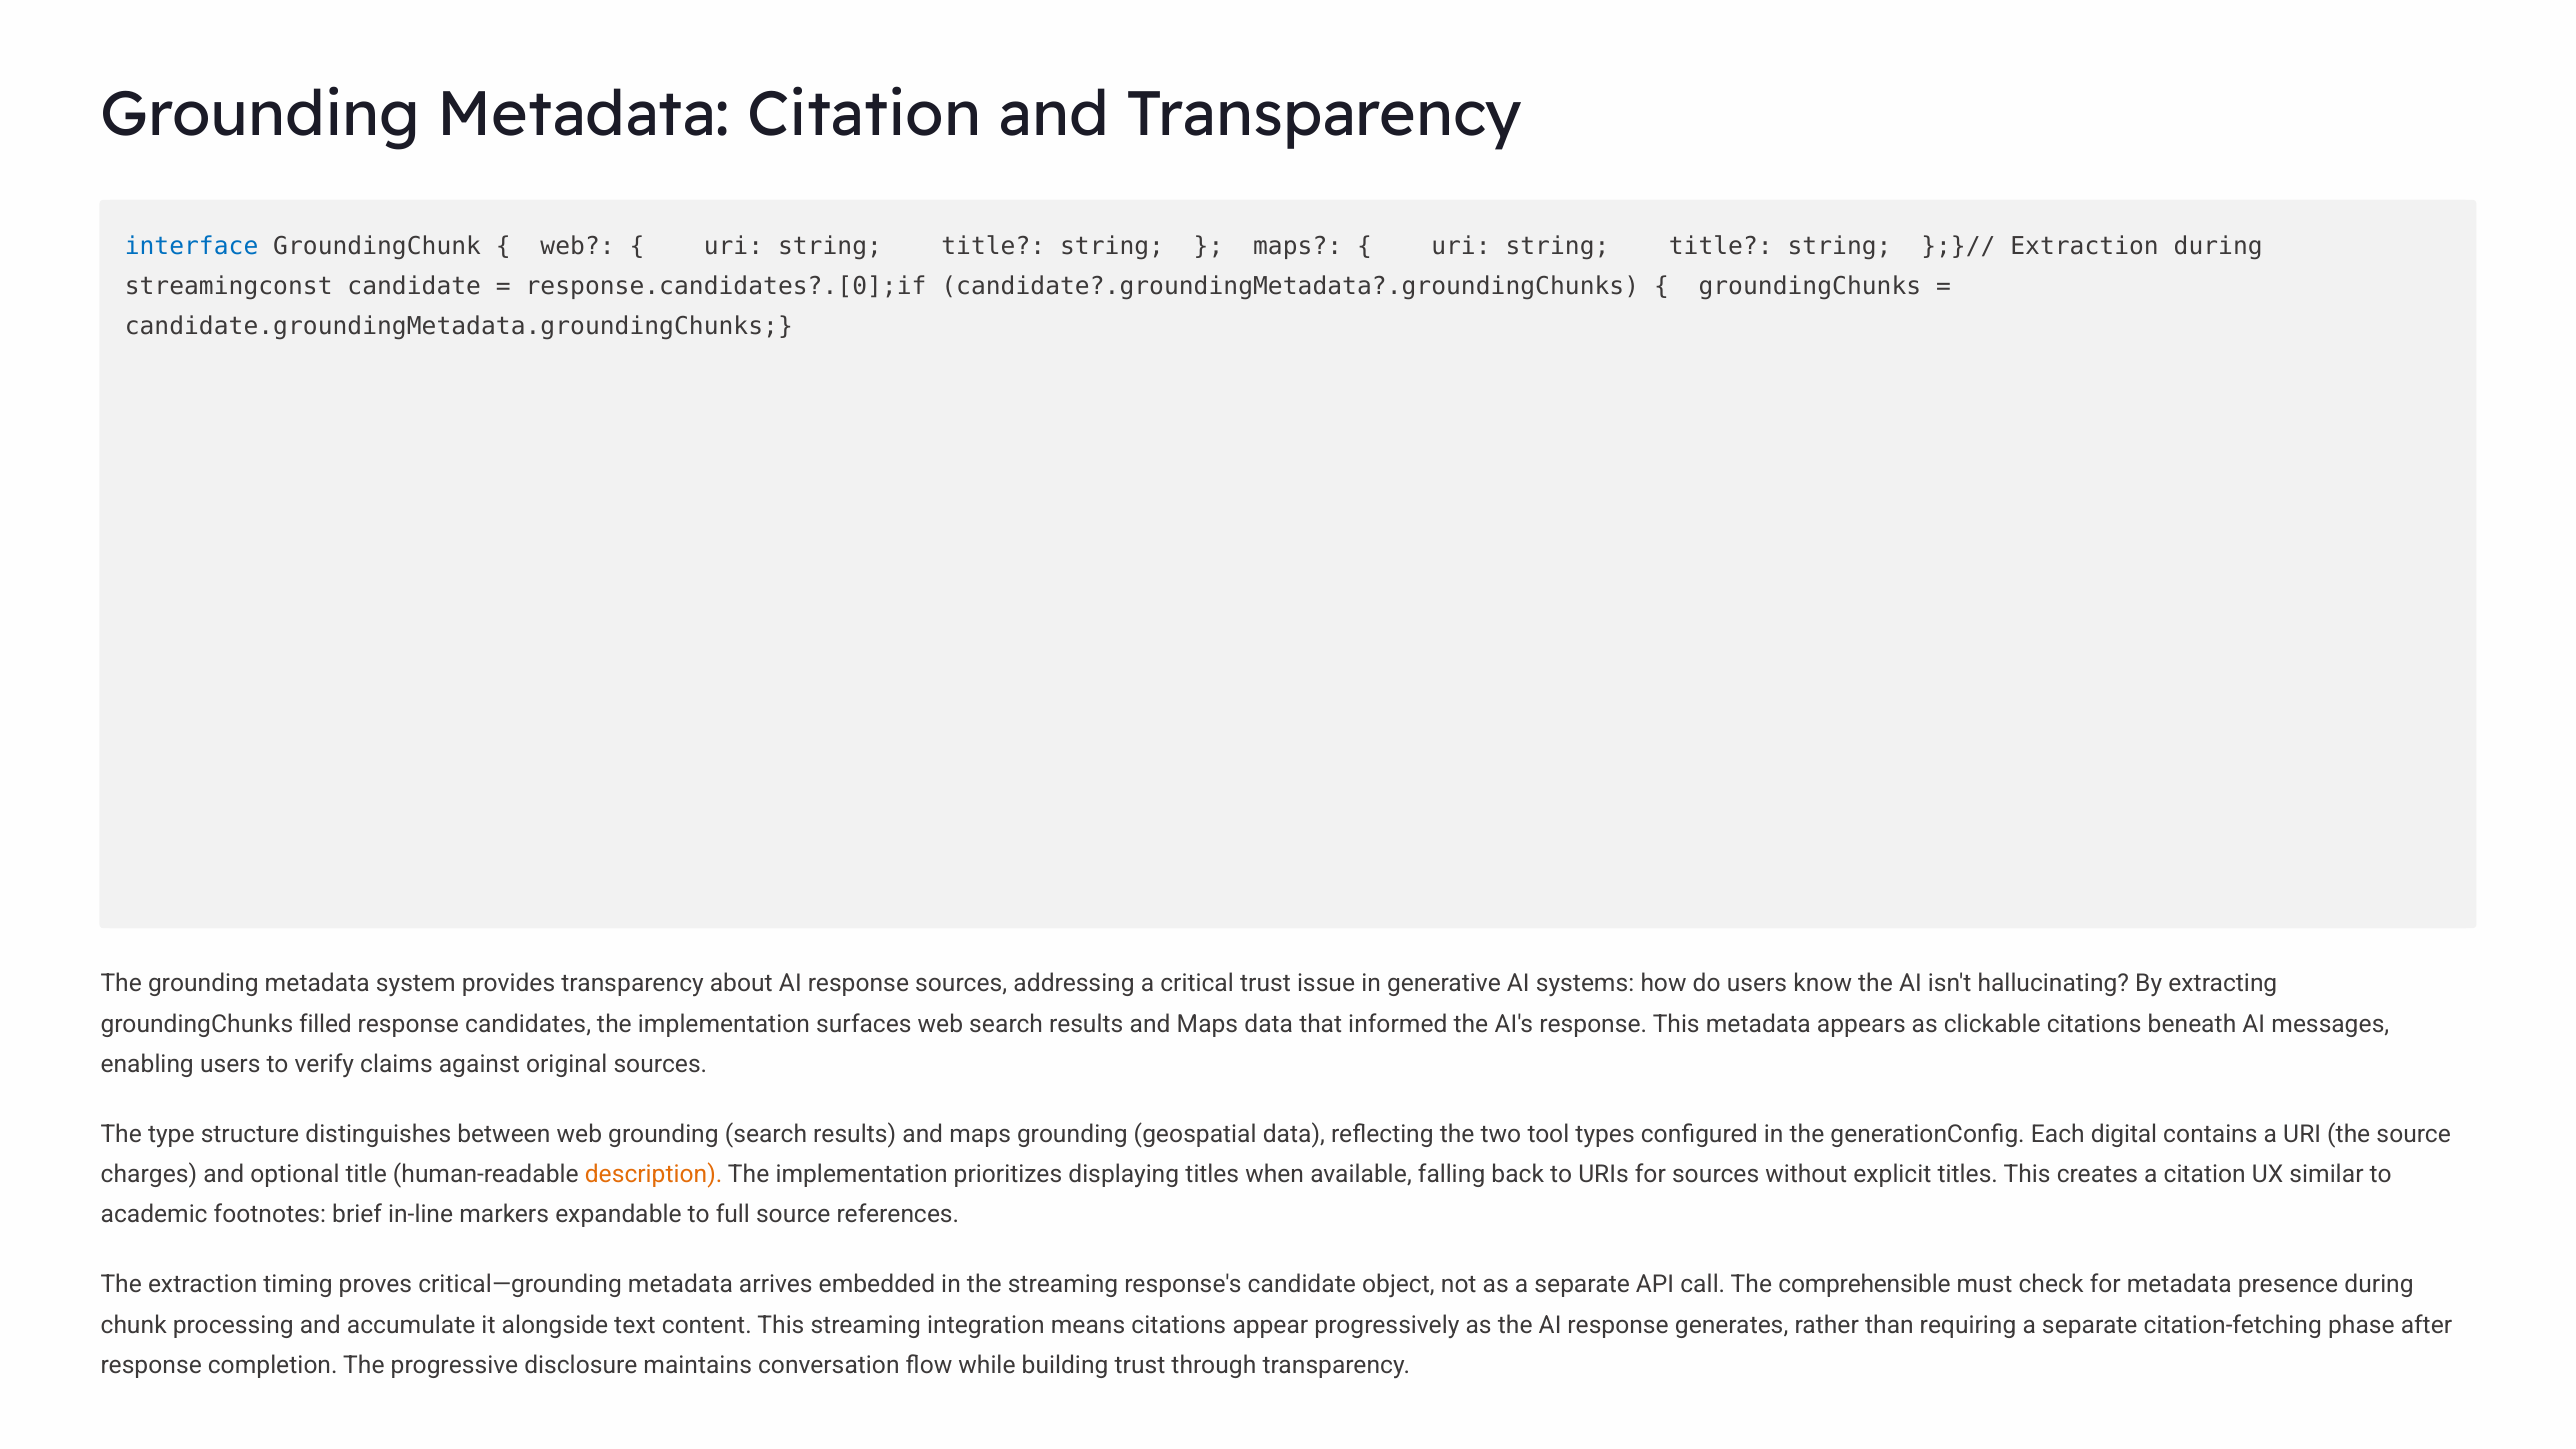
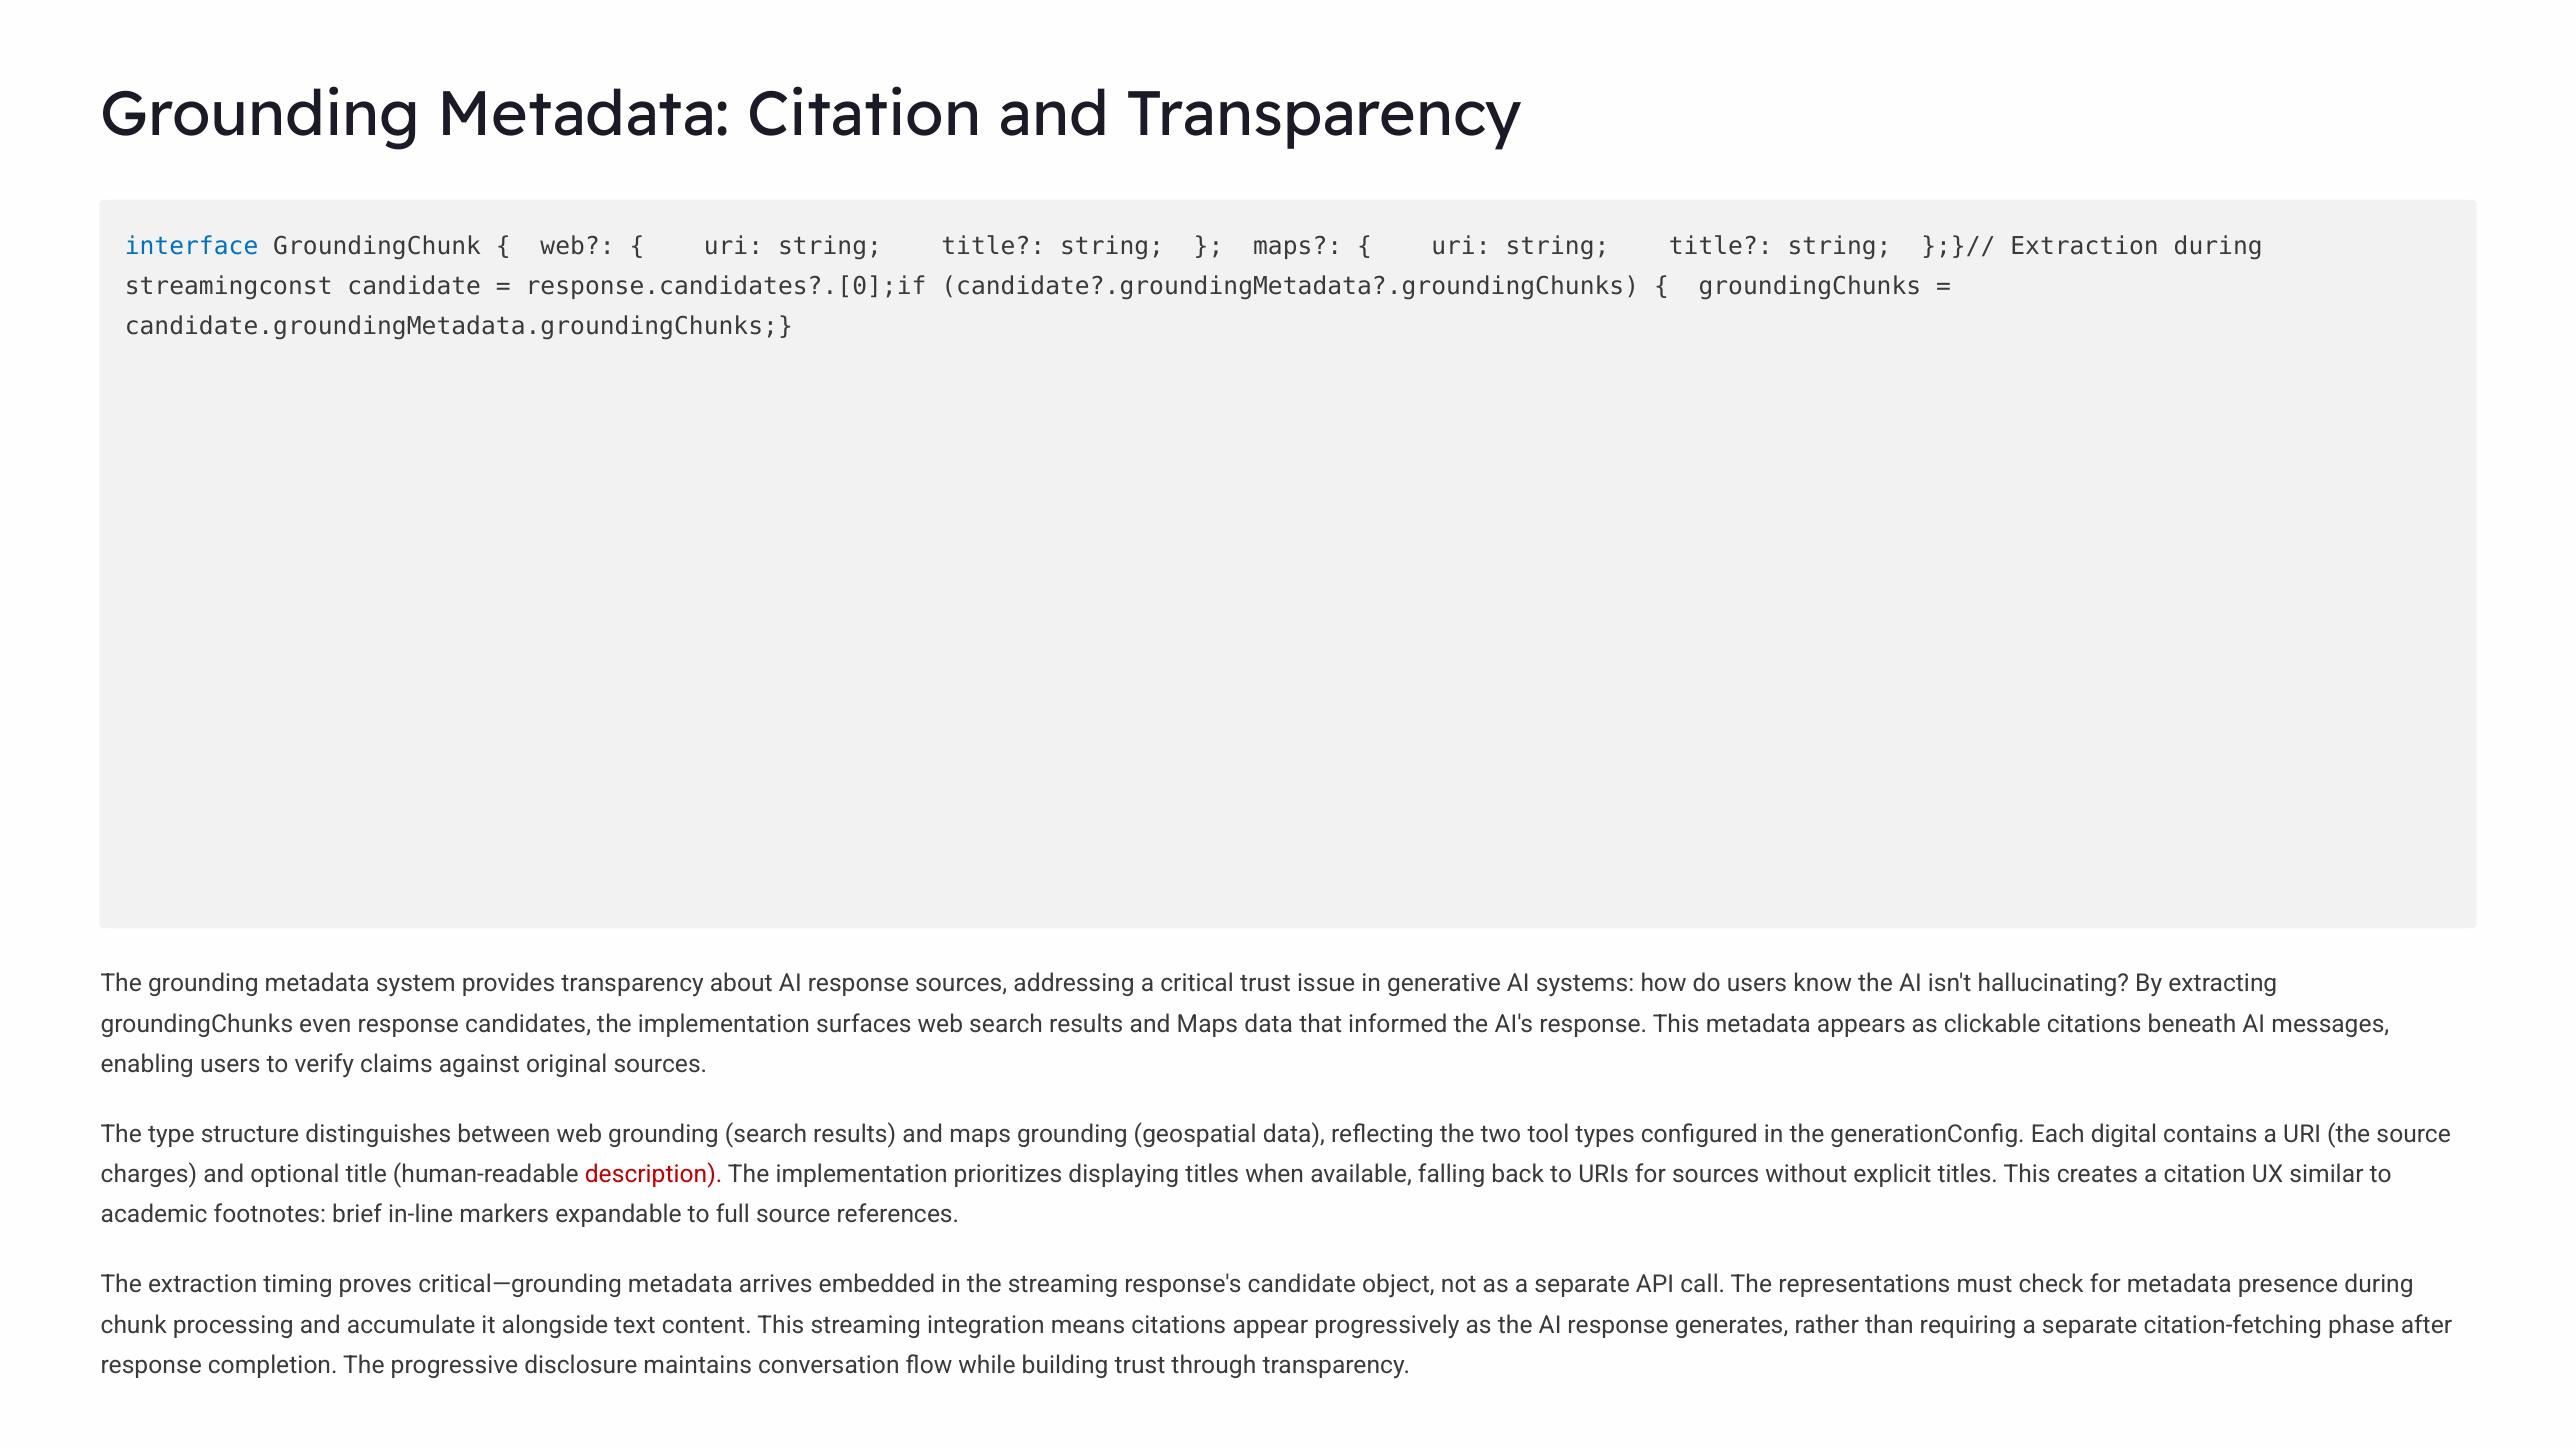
filled: filled -> even
description colour: orange -> red
comprehensible: comprehensible -> representations
